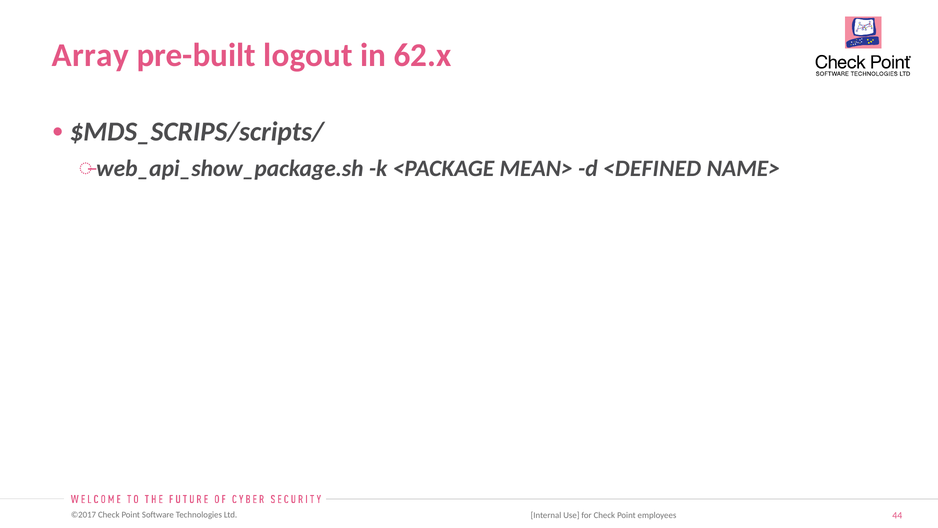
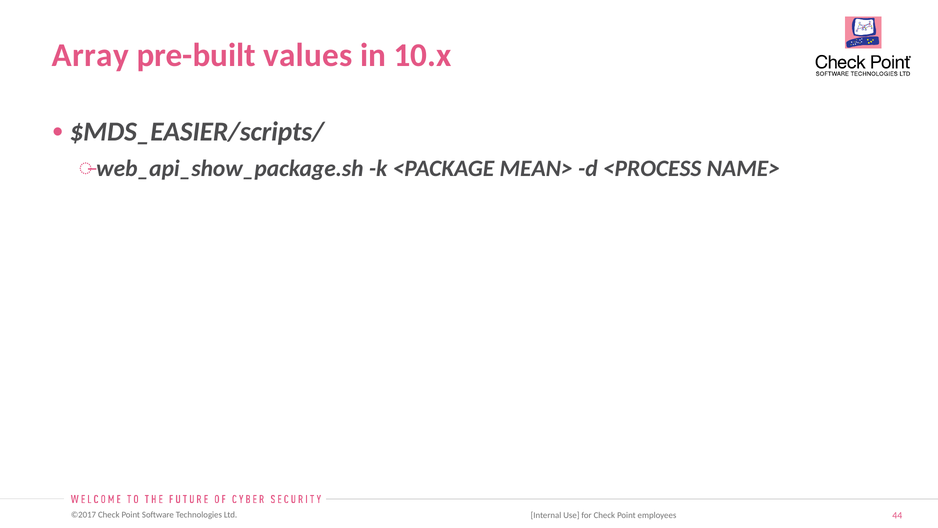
logout: logout -> values
62.x: 62.x -> 10.x
$MDS_SCRIPS/scripts/: $MDS_SCRIPS/scripts/ -> $MDS_EASIER/scripts/
<DEFINED: <DEFINED -> <PROCESS
